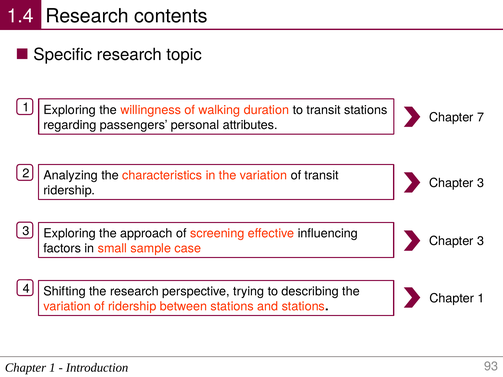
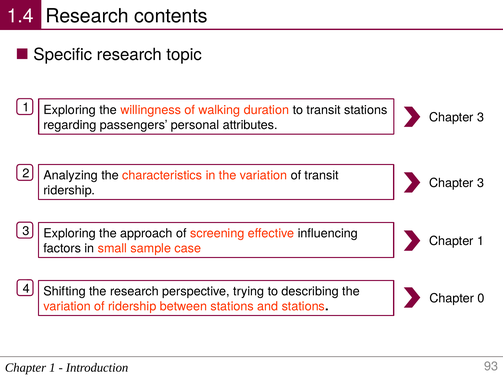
7 at (481, 118): 7 -> 3
3 at (481, 241): 3 -> 1
1 at (481, 298): 1 -> 0
